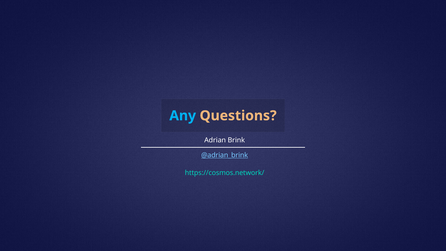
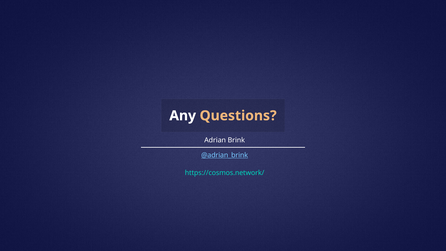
Any colour: light blue -> white
